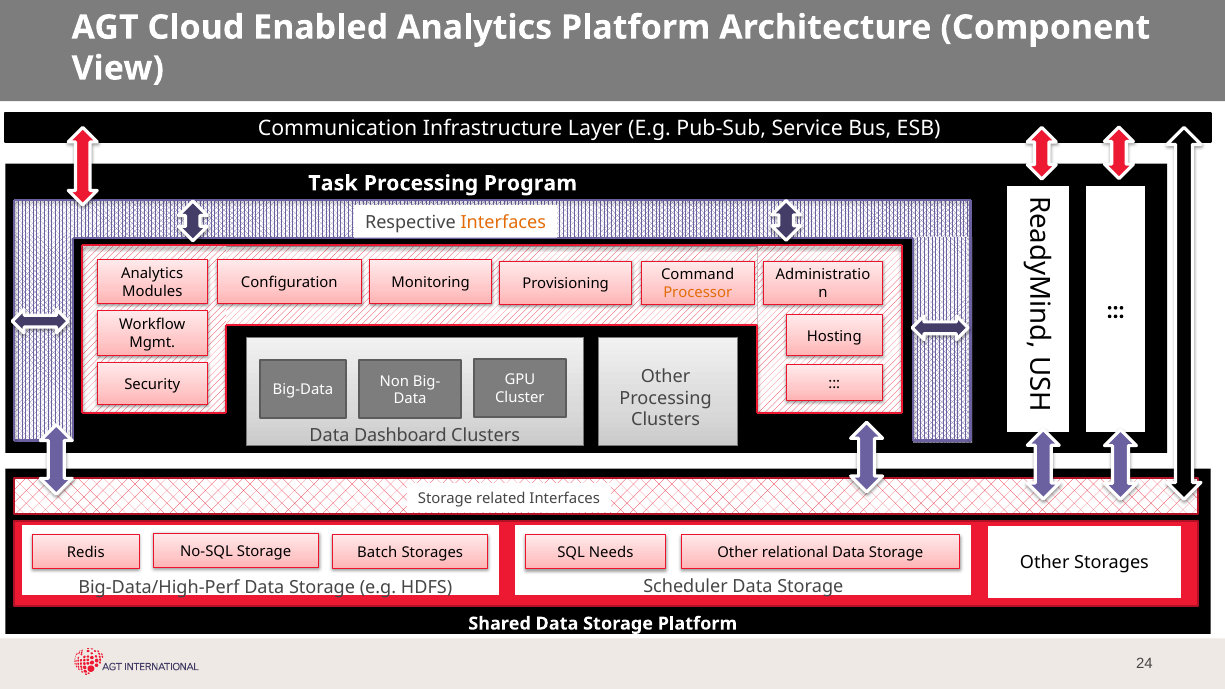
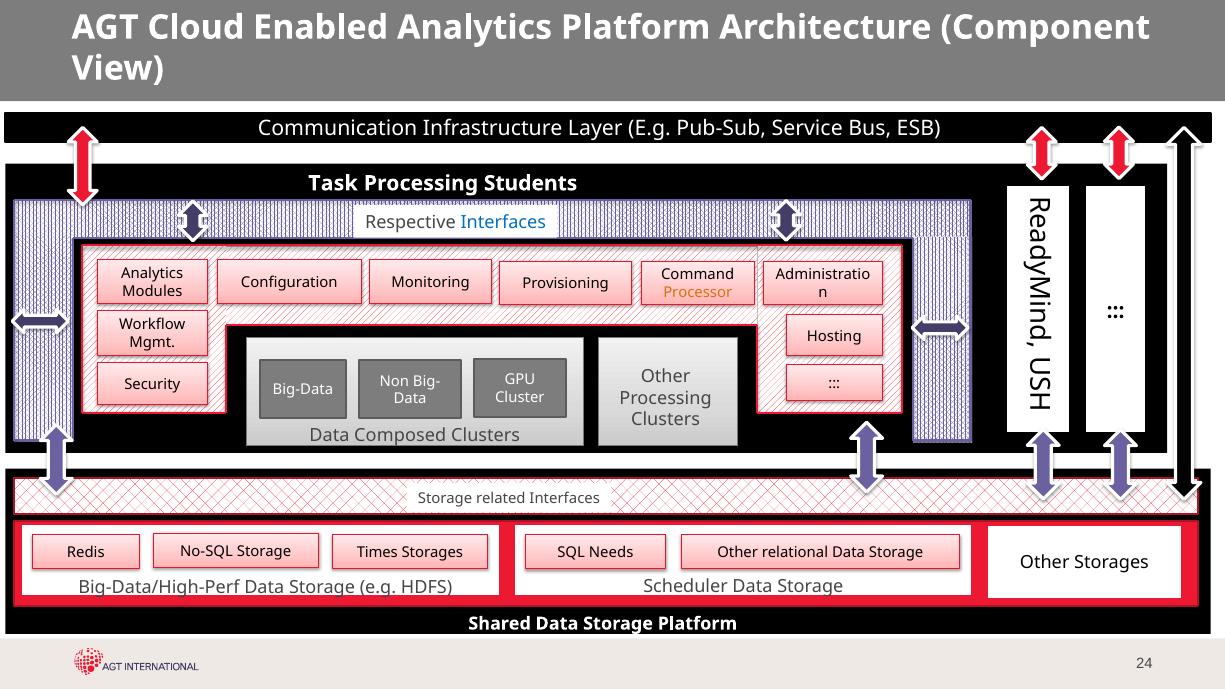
Program: Program -> Students
Interfaces at (503, 223) colour: orange -> blue
Dashboard: Dashboard -> Composed
Batch: Batch -> Times
